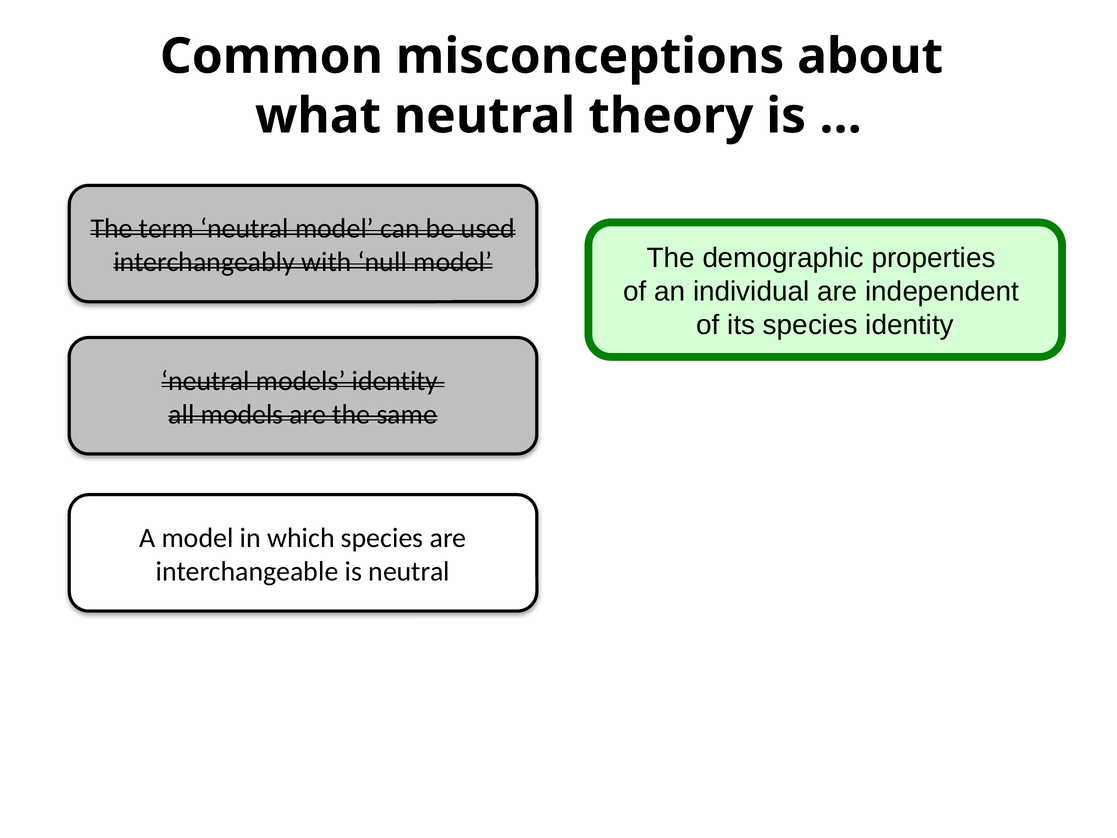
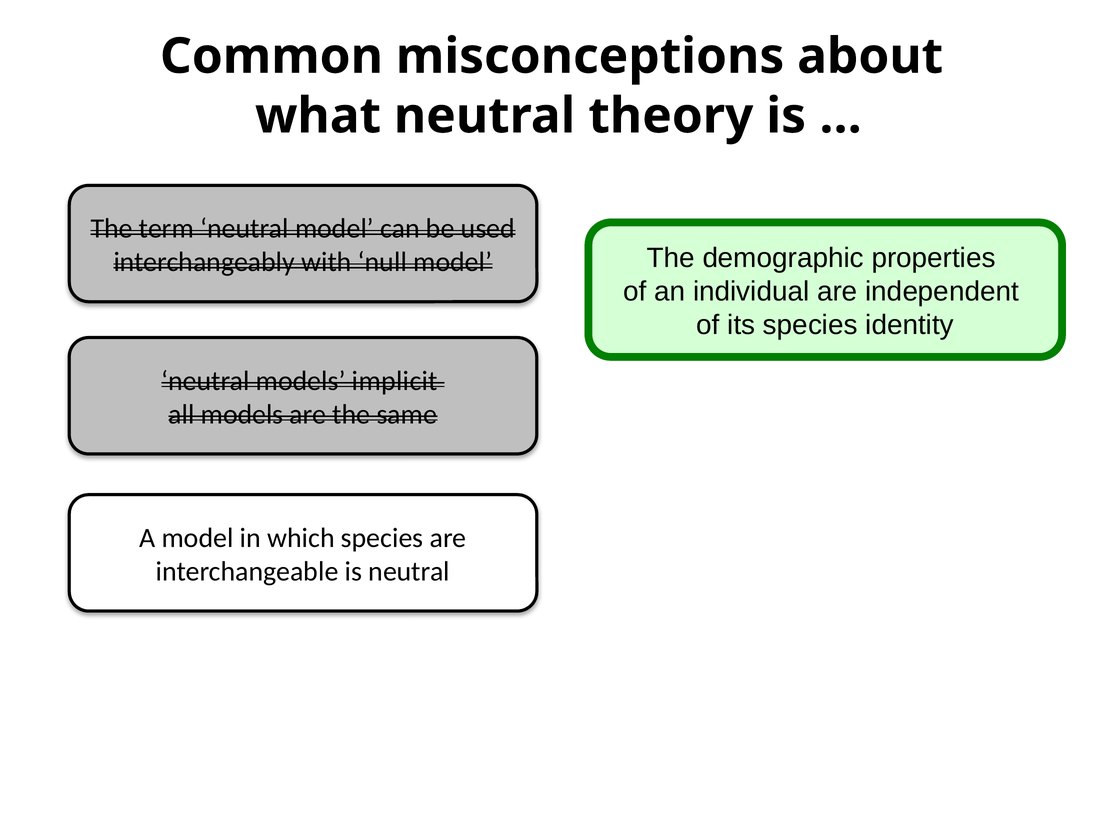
models identity: identity -> implicit
